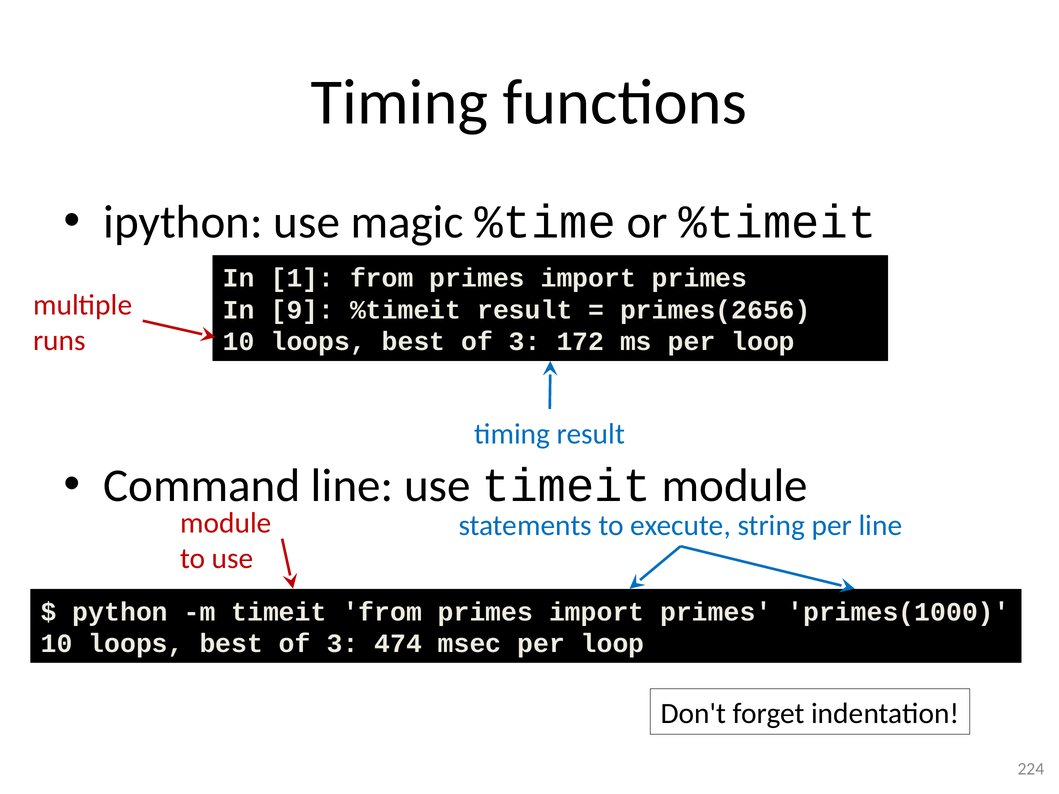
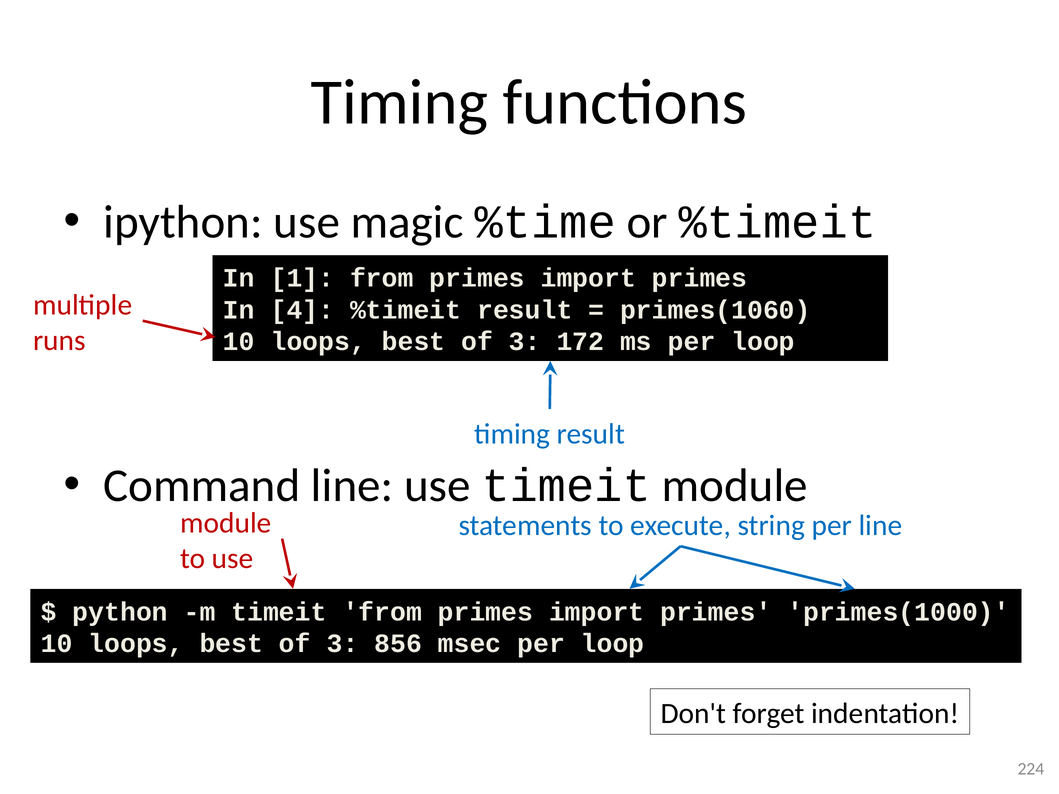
9: 9 -> 4
primes(2656: primes(2656 -> primes(1060
474: 474 -> 856
